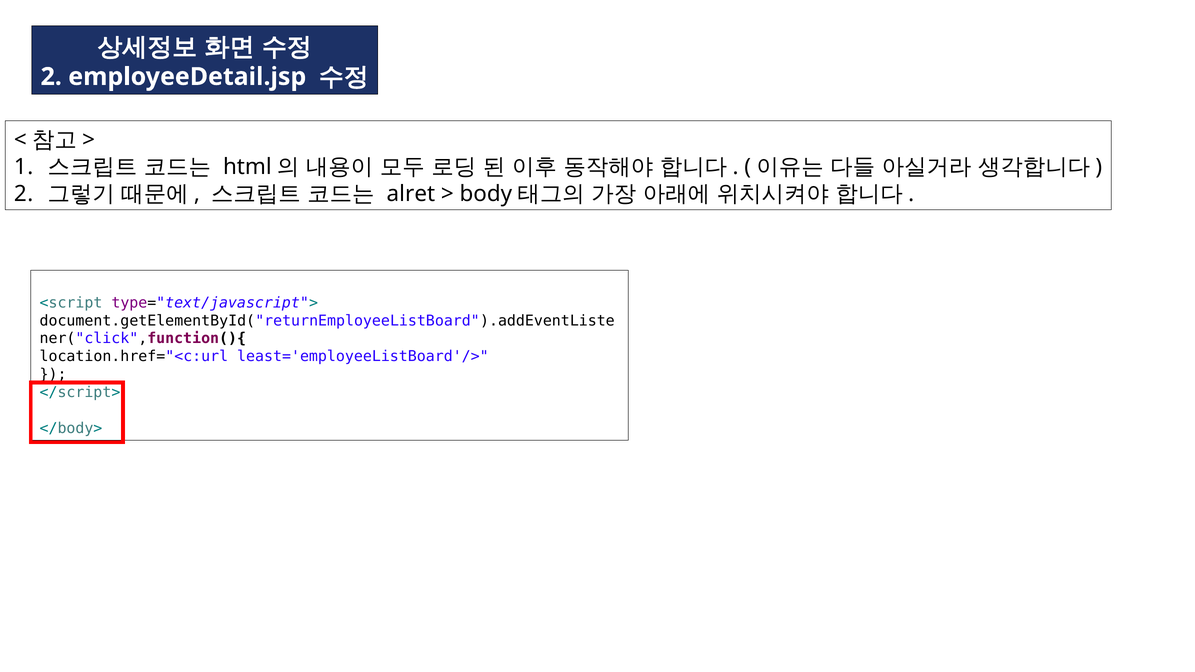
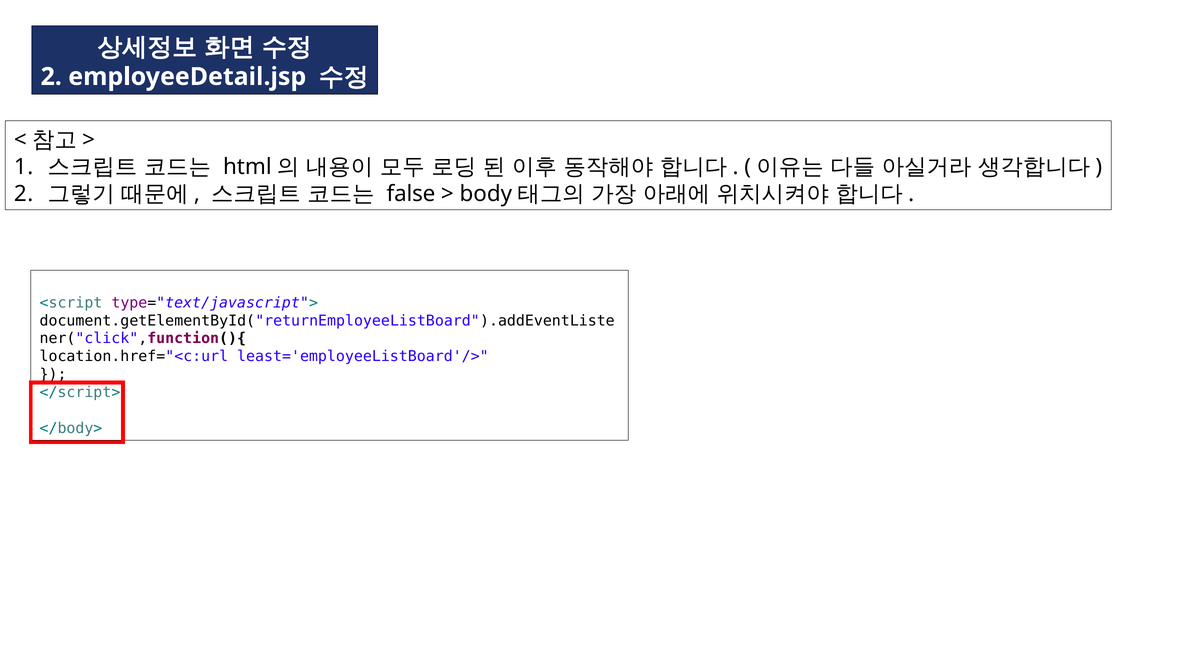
alret: alret -> false
